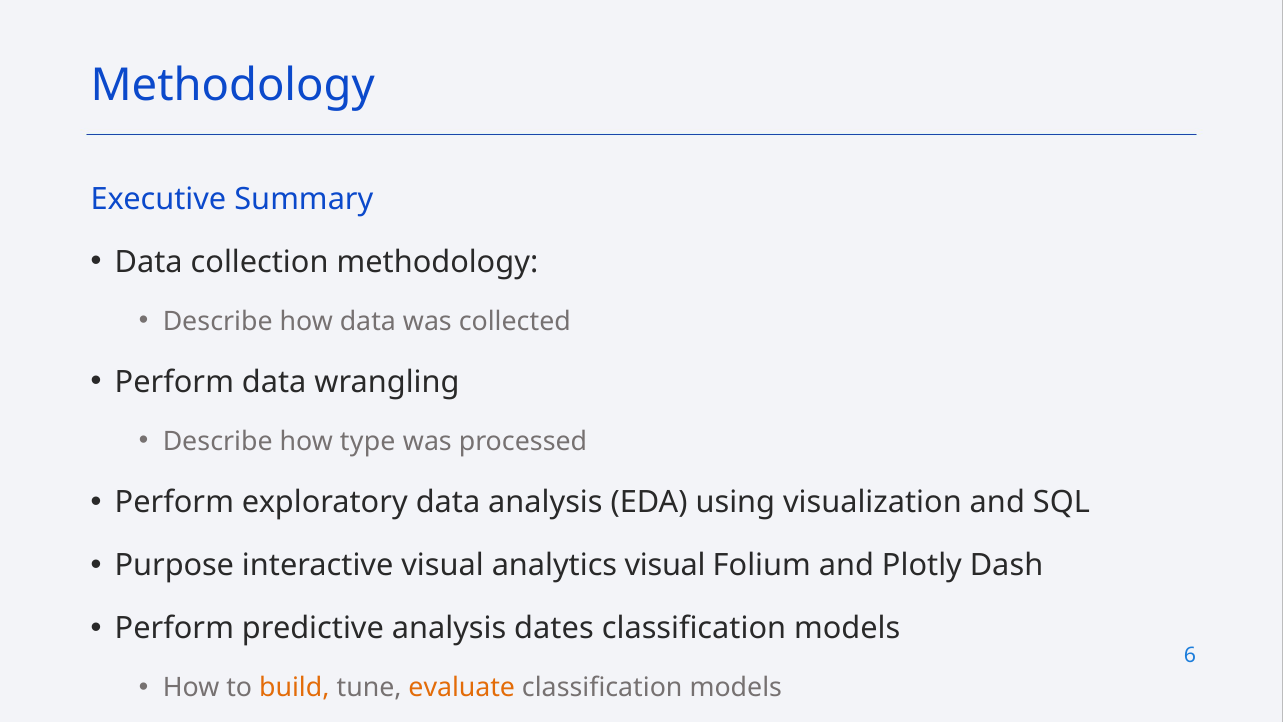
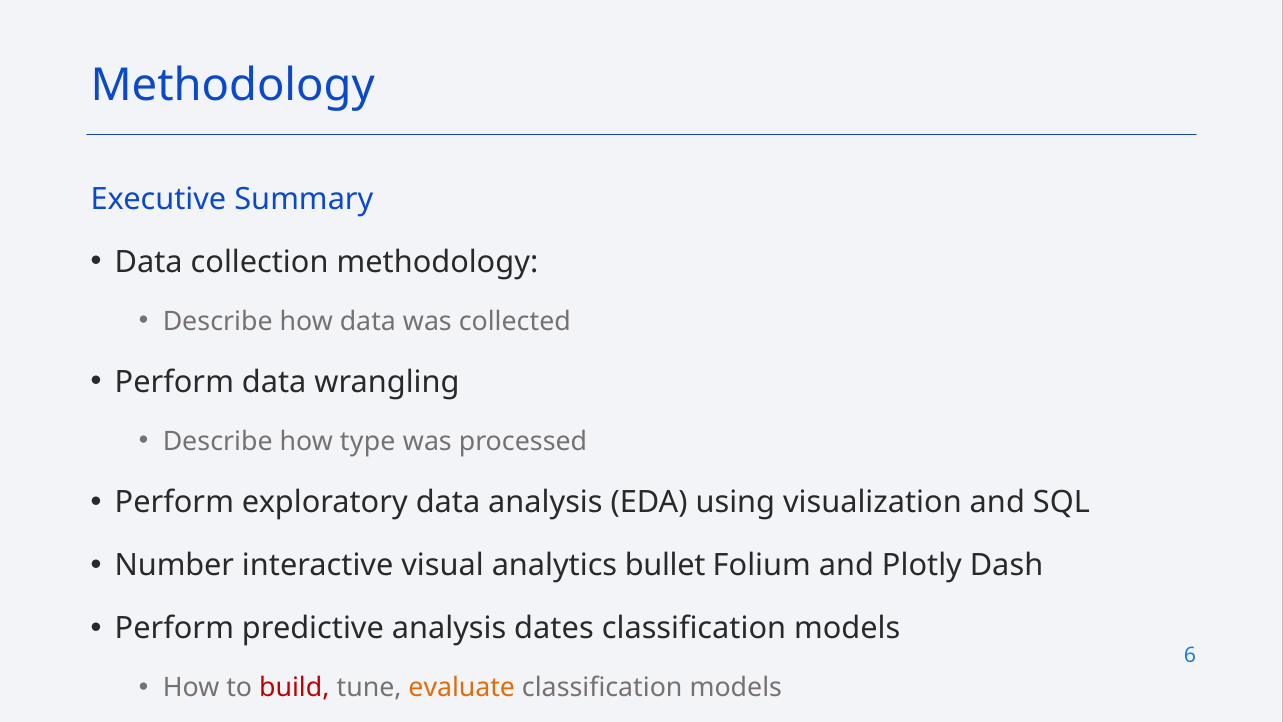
Purpose: Purpose -> Number
analytics visual: visual -> bullet
build colour: orange -> red
